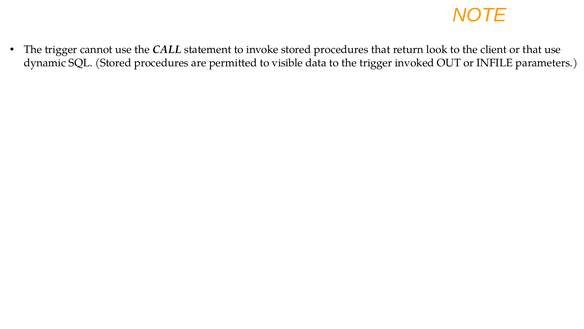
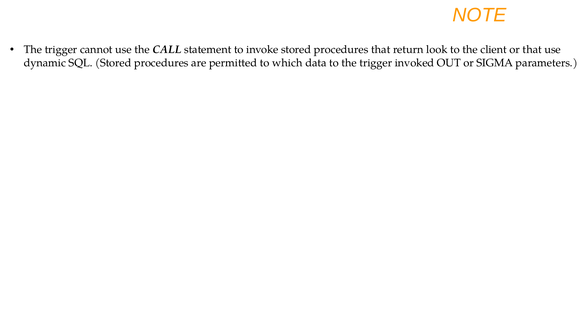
visible: visible -> which
INFILE: INFILE -> SIGMA
